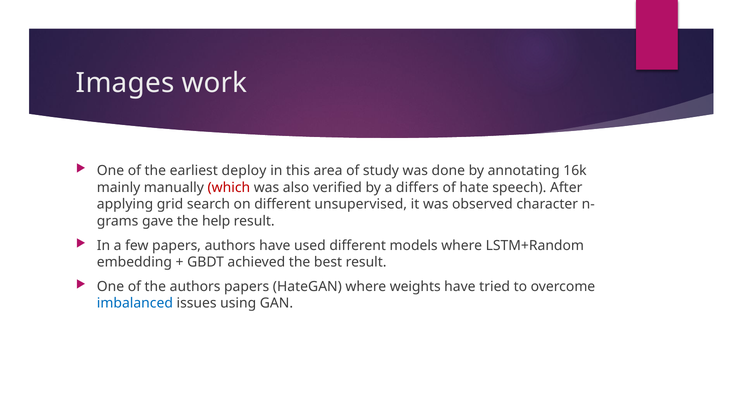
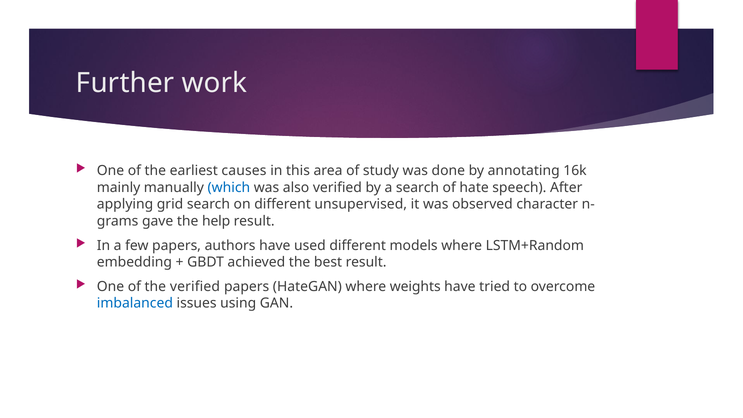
Images: Images -> Further
deploy: deploy -> causes
which colour: red -> blue
a differs: differs -> search
the authors: authors -> verified
